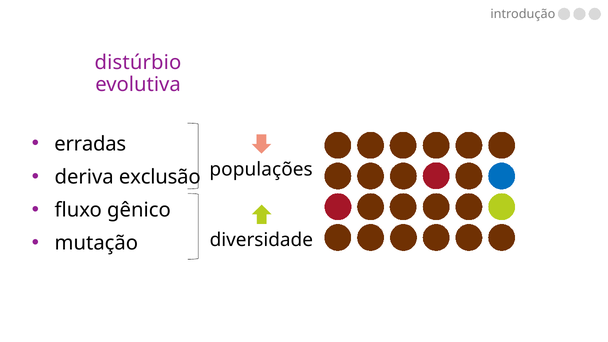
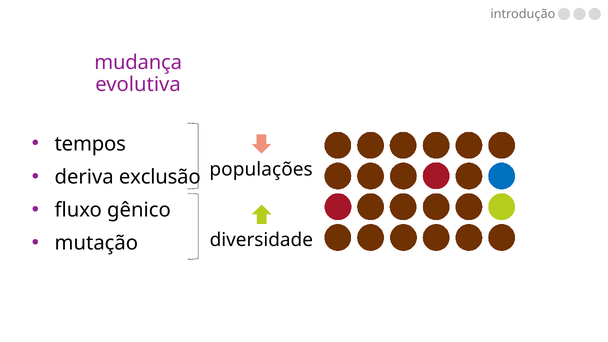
distúrbio: distúrbio -> mudança
erradas: erradas -> tempos
